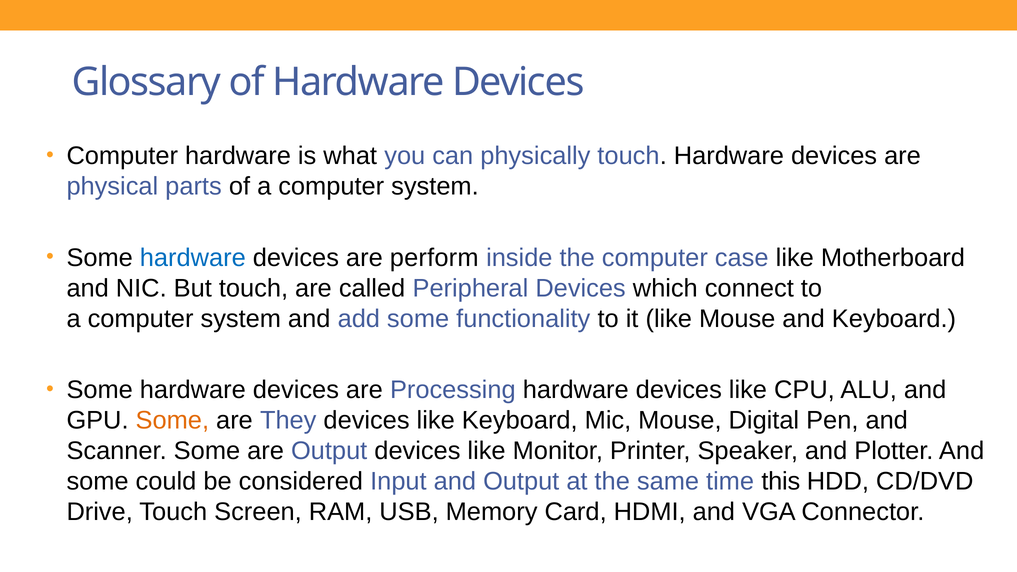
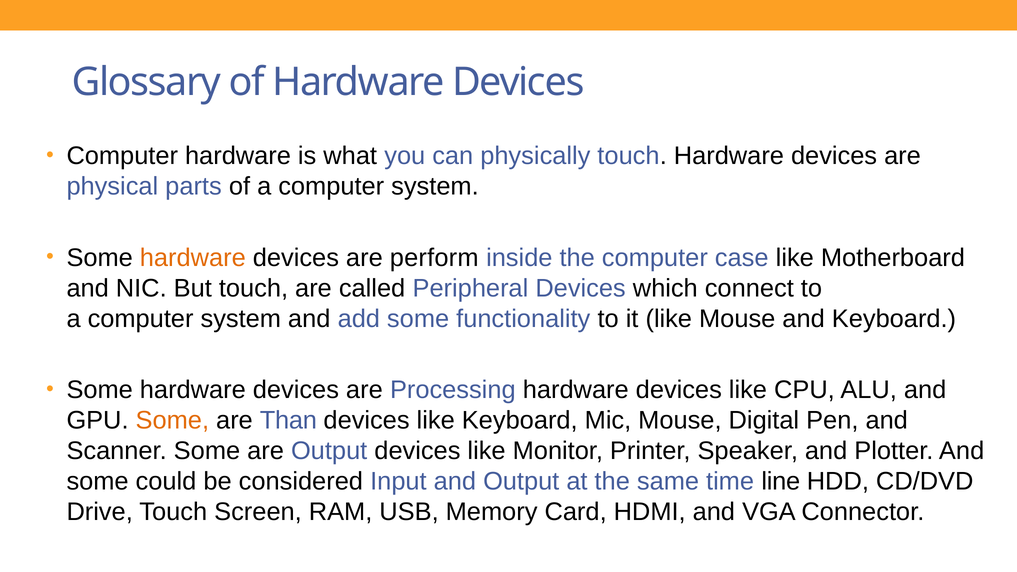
hardware at (193, 258) colour: blue -> orange
They: They -> Than
this: this -> line
